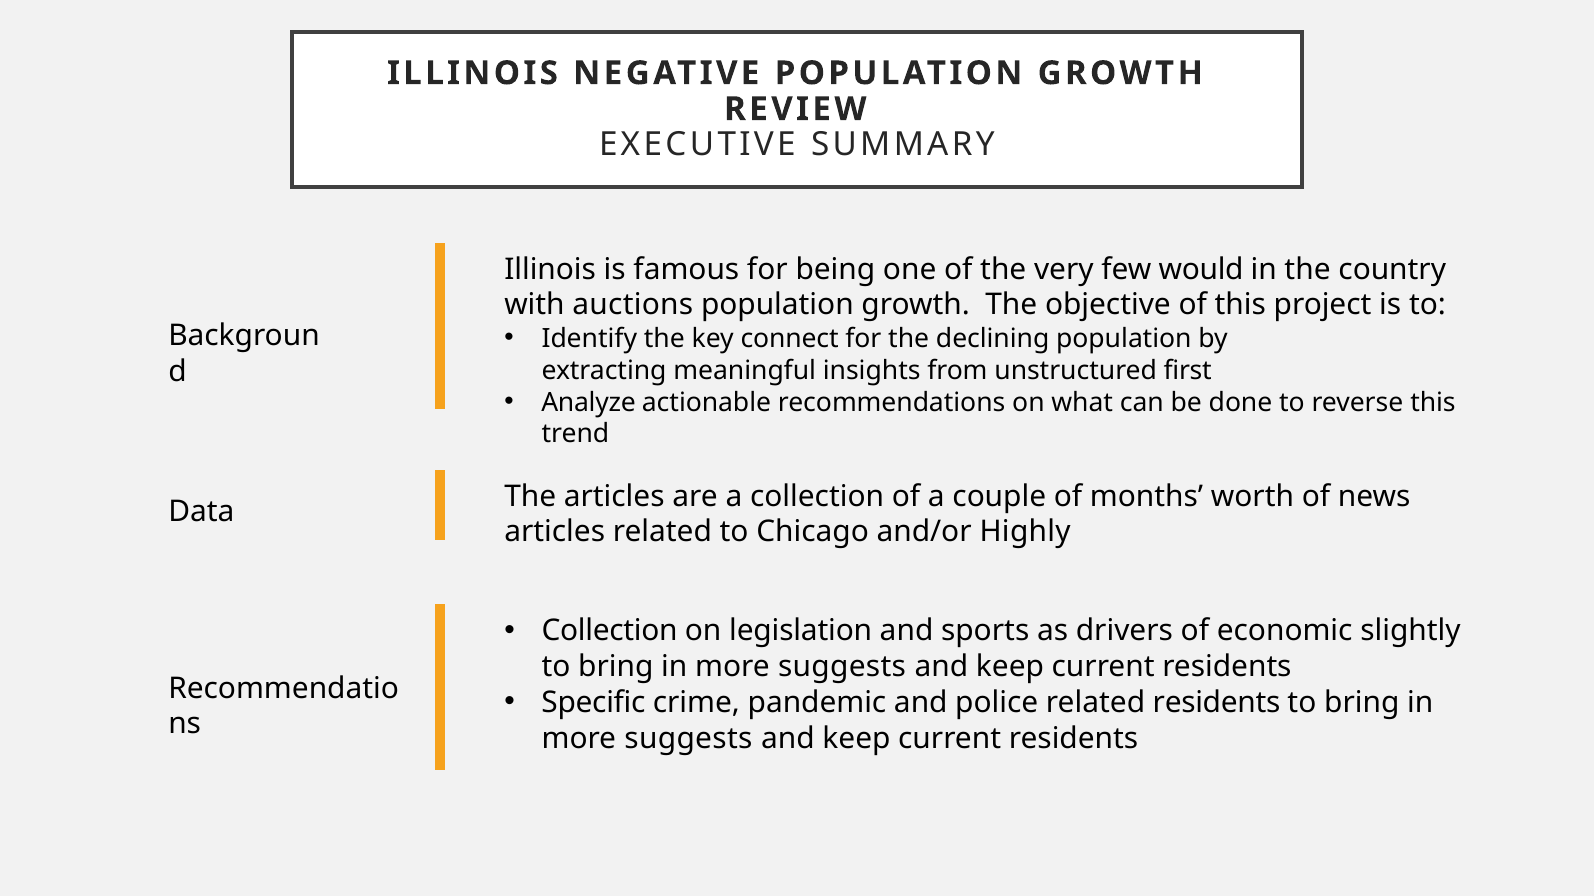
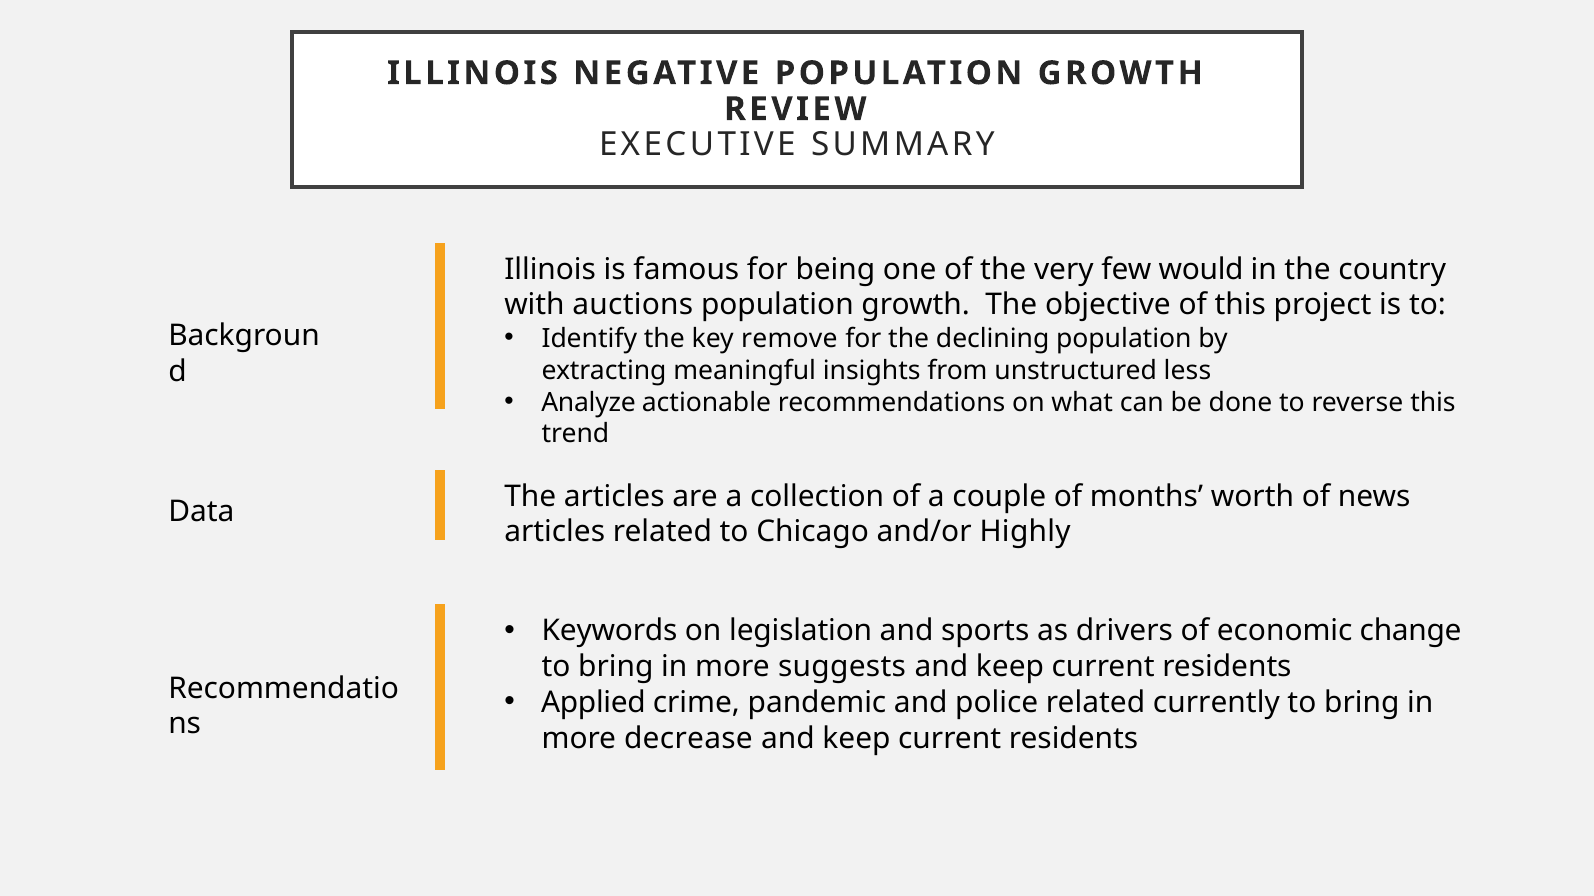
connect: connect -> remove
first: first -> less
Collection at (610, 631): Collection -> Keywords
slightly: slightly -> change
Specific: Specific -> Applied
related residents: residents -> currently
suggests at (688, 739): suggests -> decrease
